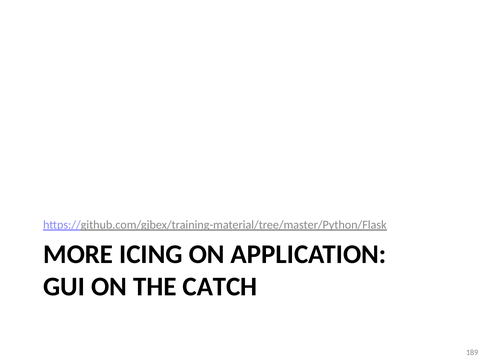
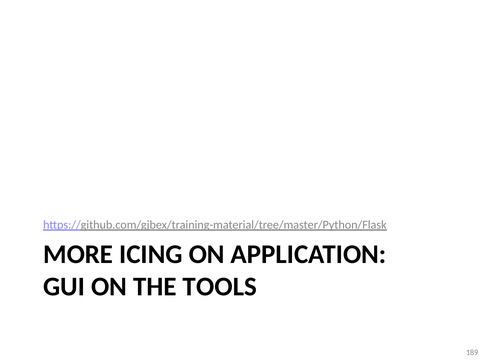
CATCH: CATCH -> TOOLS
